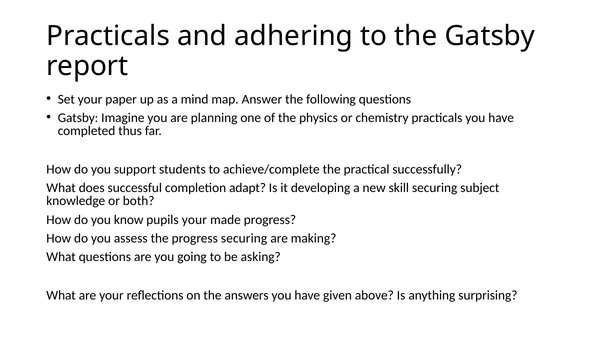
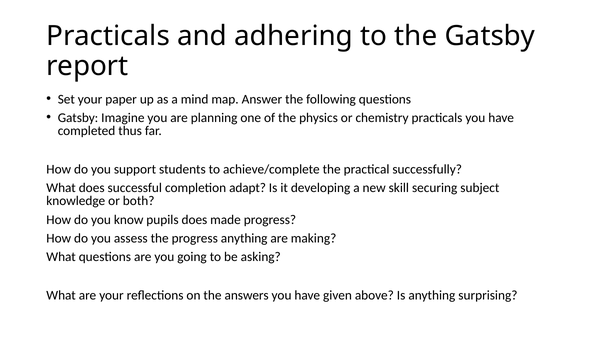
pupils your: your -> does
progress securing: securing -> anything
